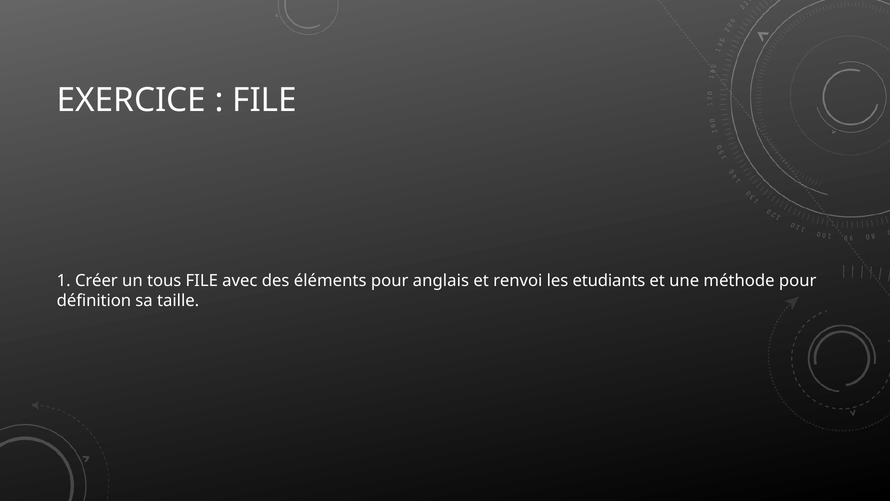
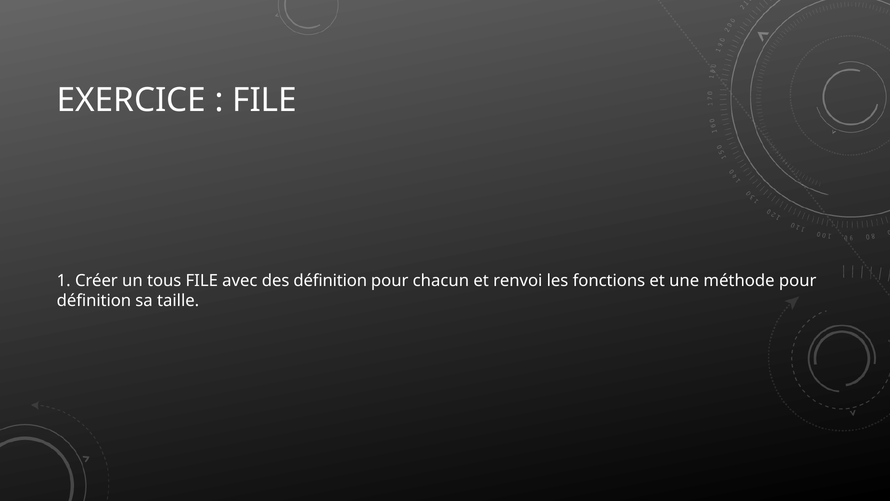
des éléments: éléments -> définition
anglais: anglais -> chacun
etudiants: etudiants -> fonctions
